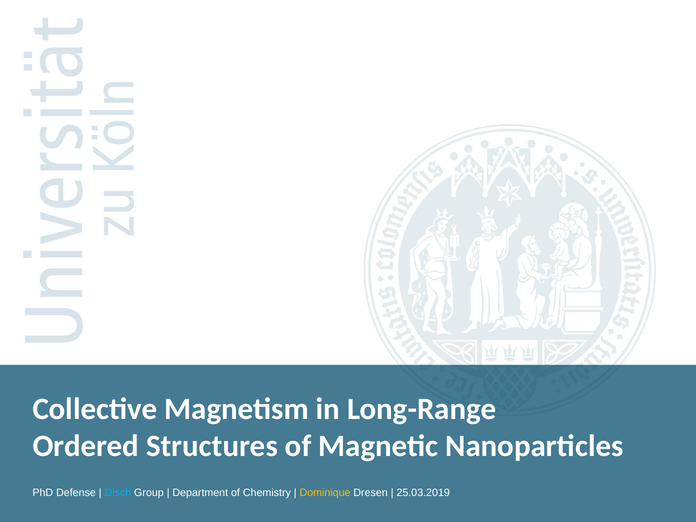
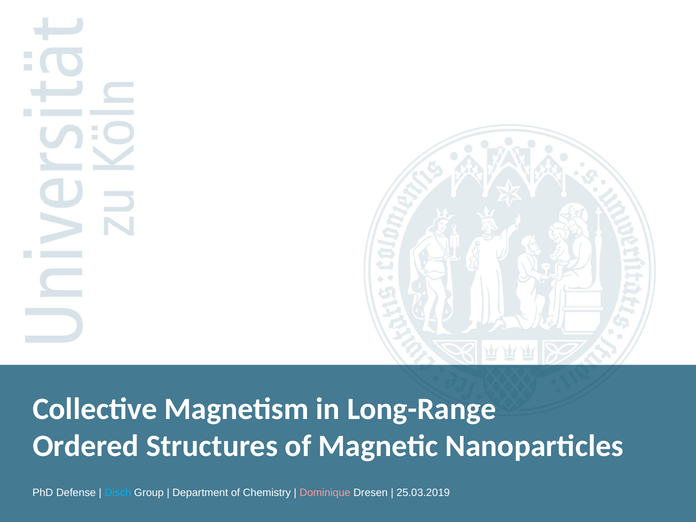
Dominique colour: yellow -> pink
